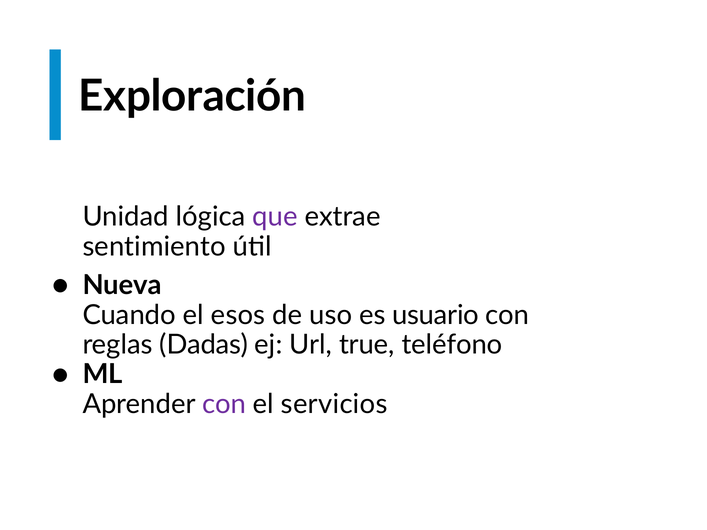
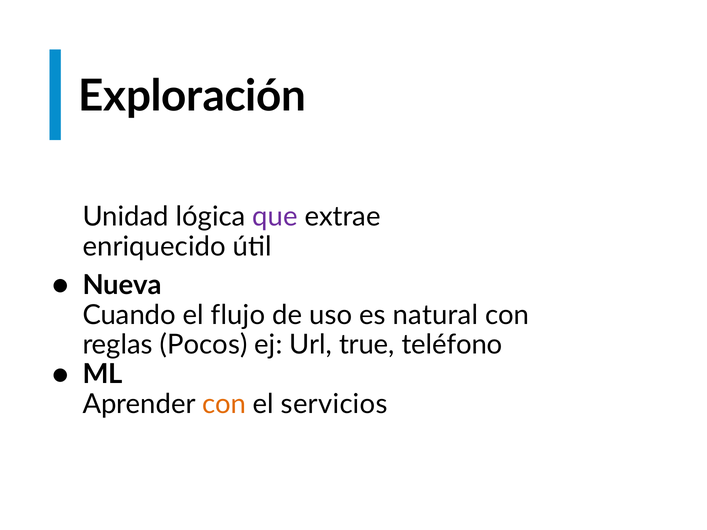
sentimiento: sentimiento -> enriquecido
esos: esos -> flujo
usuario: usuario -> natural
Dadas: Dadas -> Pocos
con at (224, 404) colour: purple -> orange
